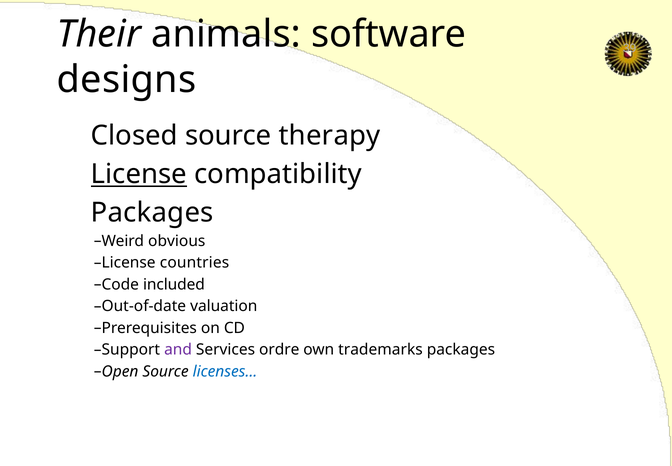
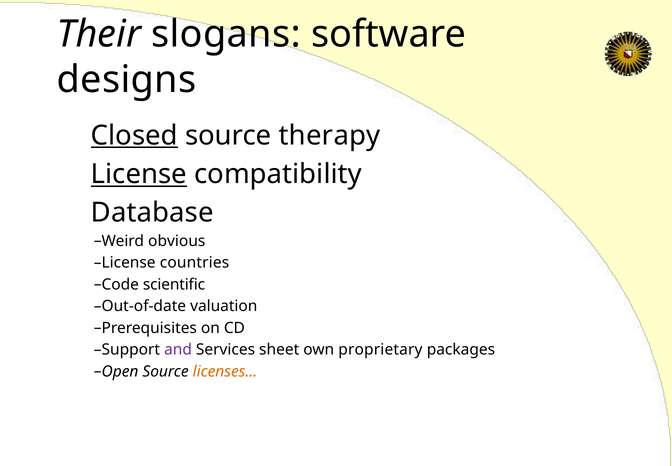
animals: animals -> slogans
Closed underline: none -> present
Packages at (152, 213): Packages -> Database
included: included -> scientific
ordre: ordre -> sheet
trademarks: trademarks -> proprietary
licenses colour: blue -> orange
